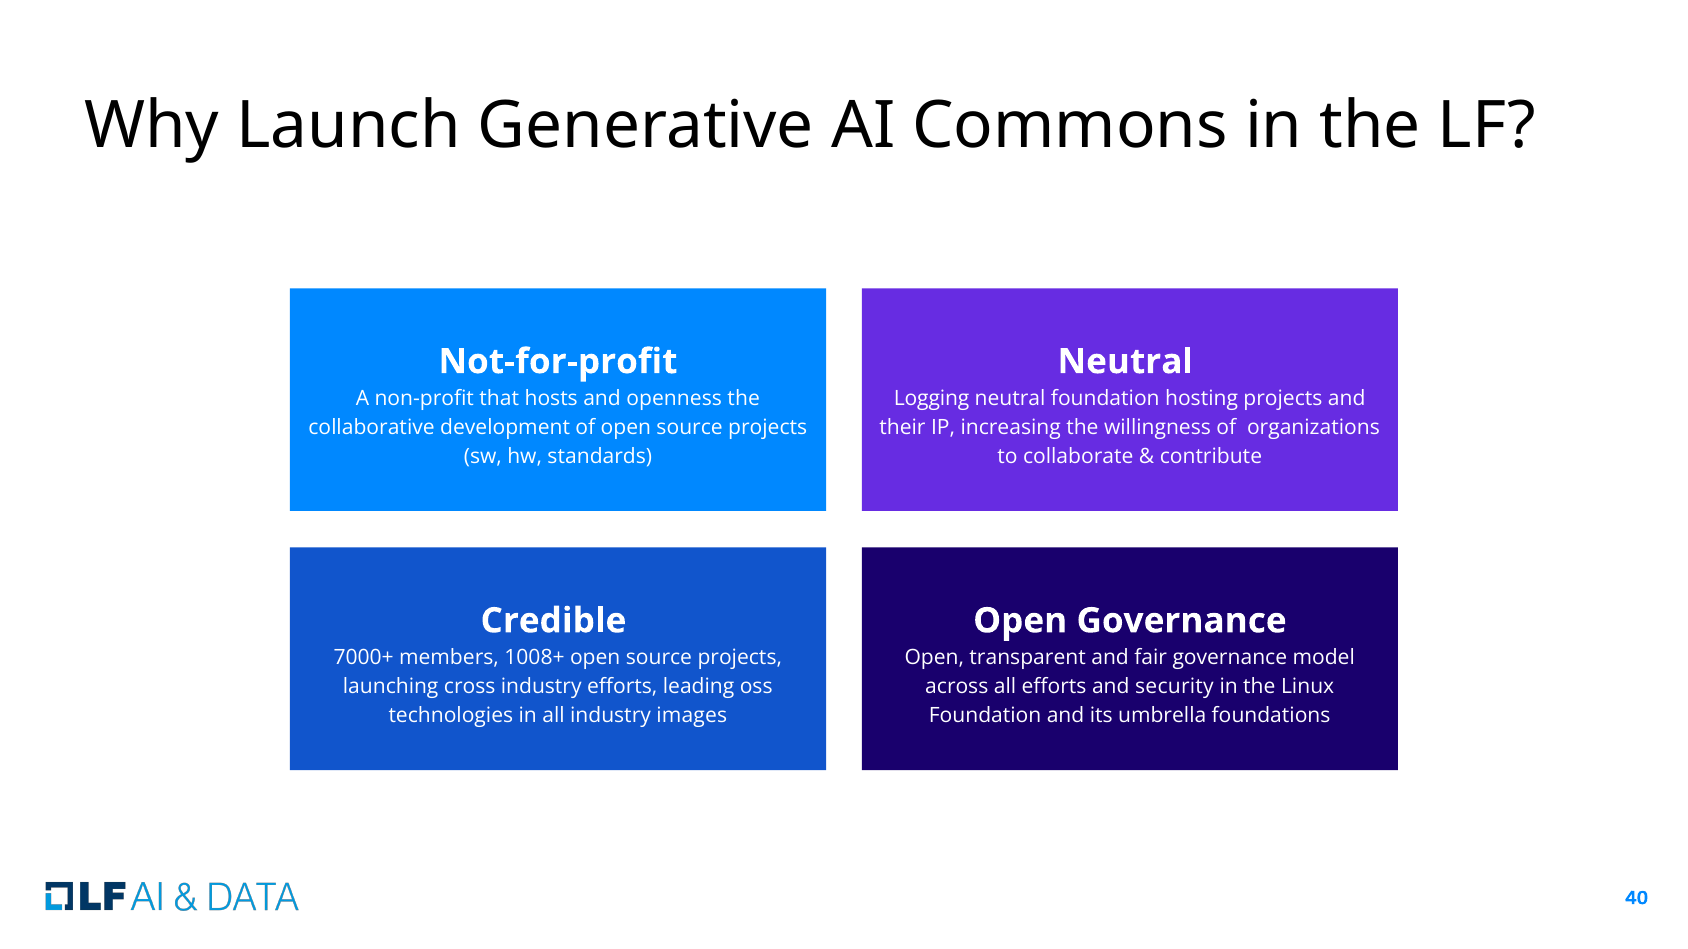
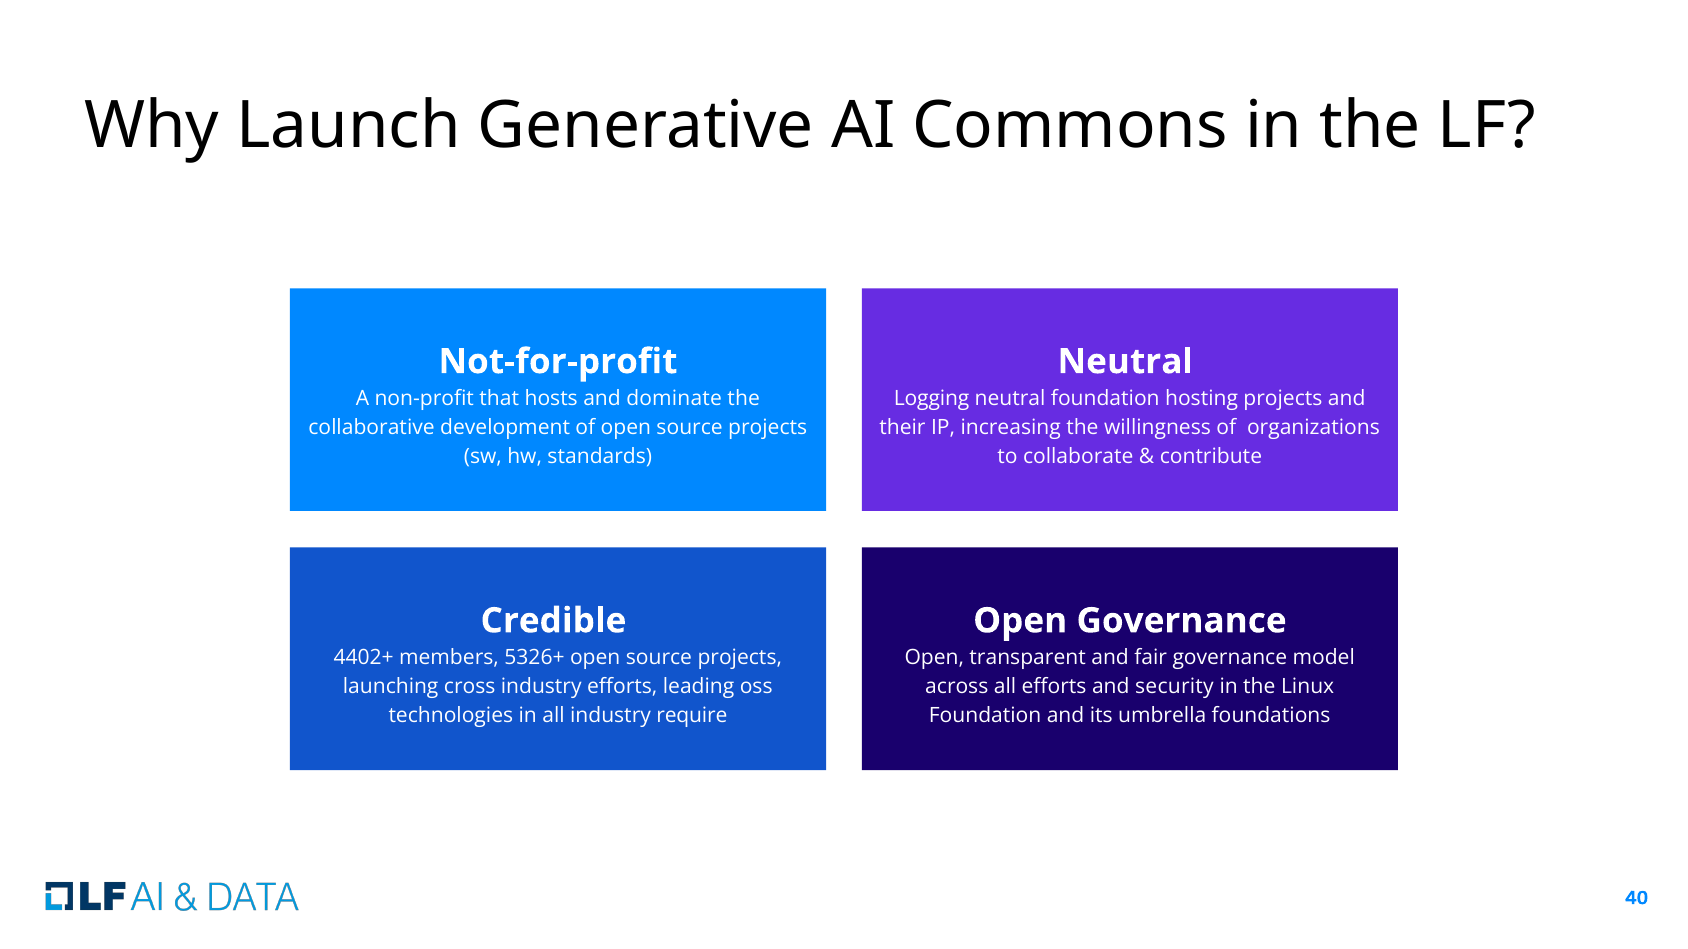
openness: openness -> dominate
7000+: 7000+ -> 4402+
1008+: 1008+ -> 5326+
images: images -> require
